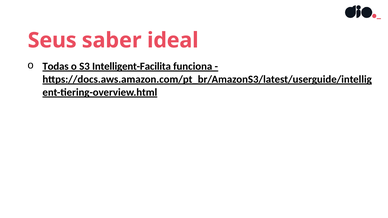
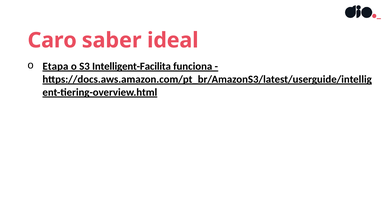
Seus: Seus -> Caro
Todas: Todas -> Etapa
